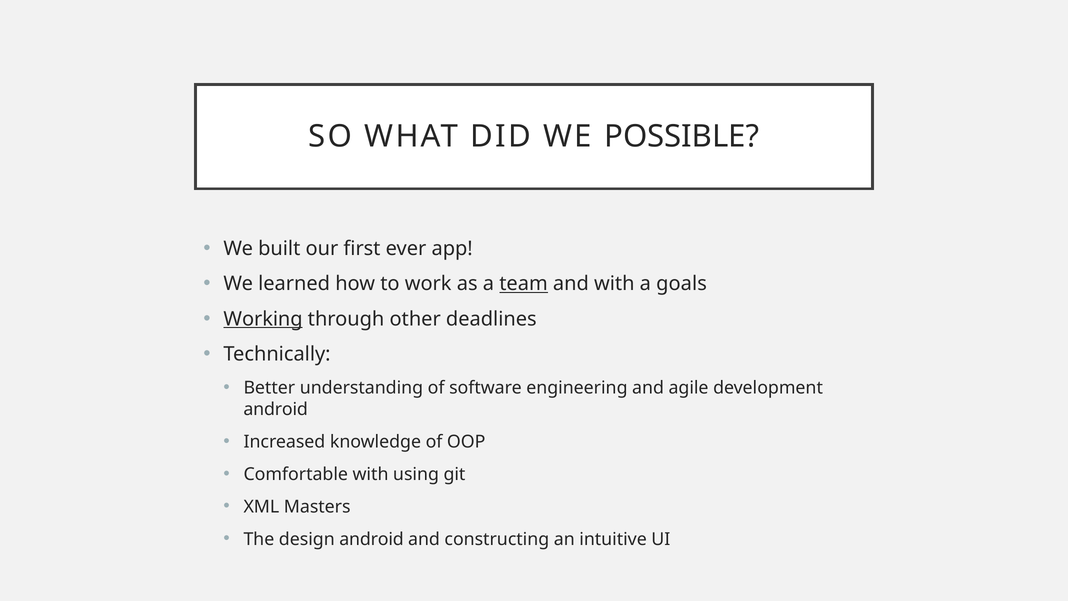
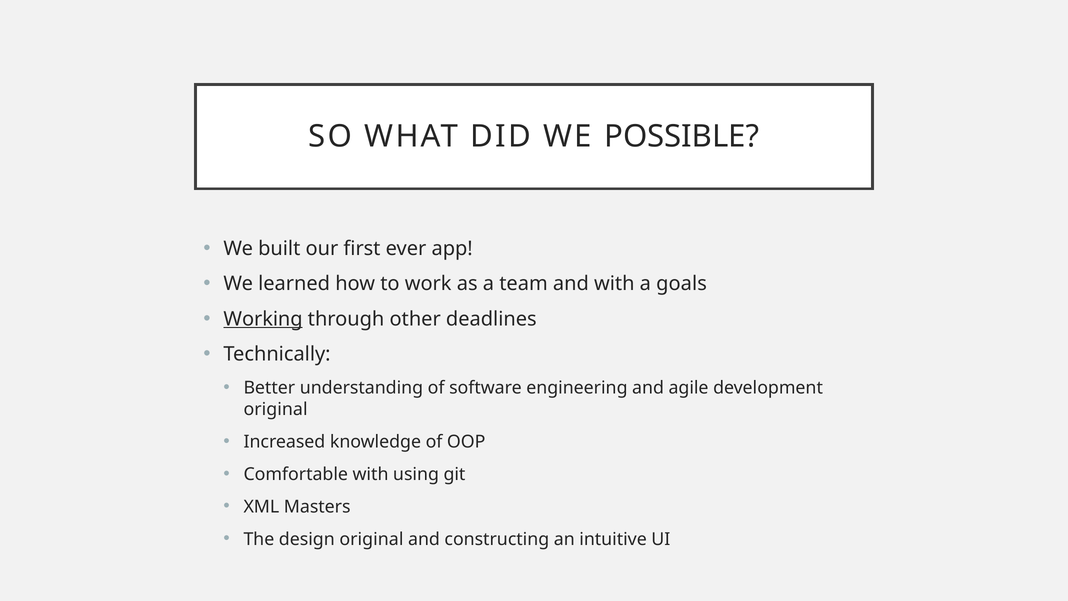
team underline: present -> none
android at (276, 409): android -> original
design android: android -> original
